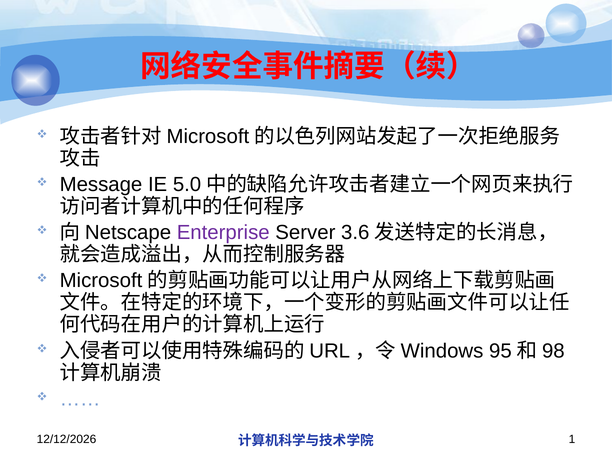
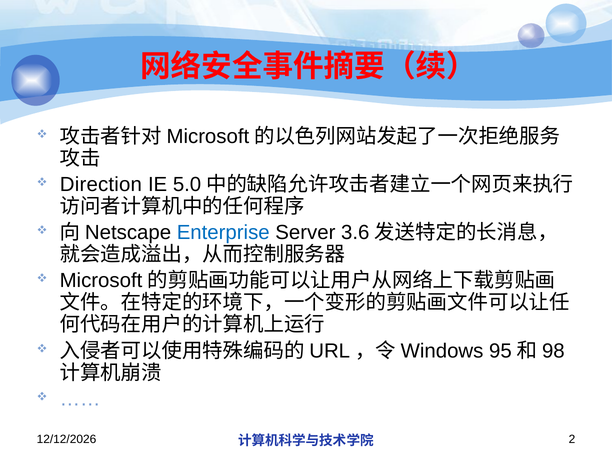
Message: Message -> Direction
Enterprise colour: purple -> blue
1: 1 -> 2
